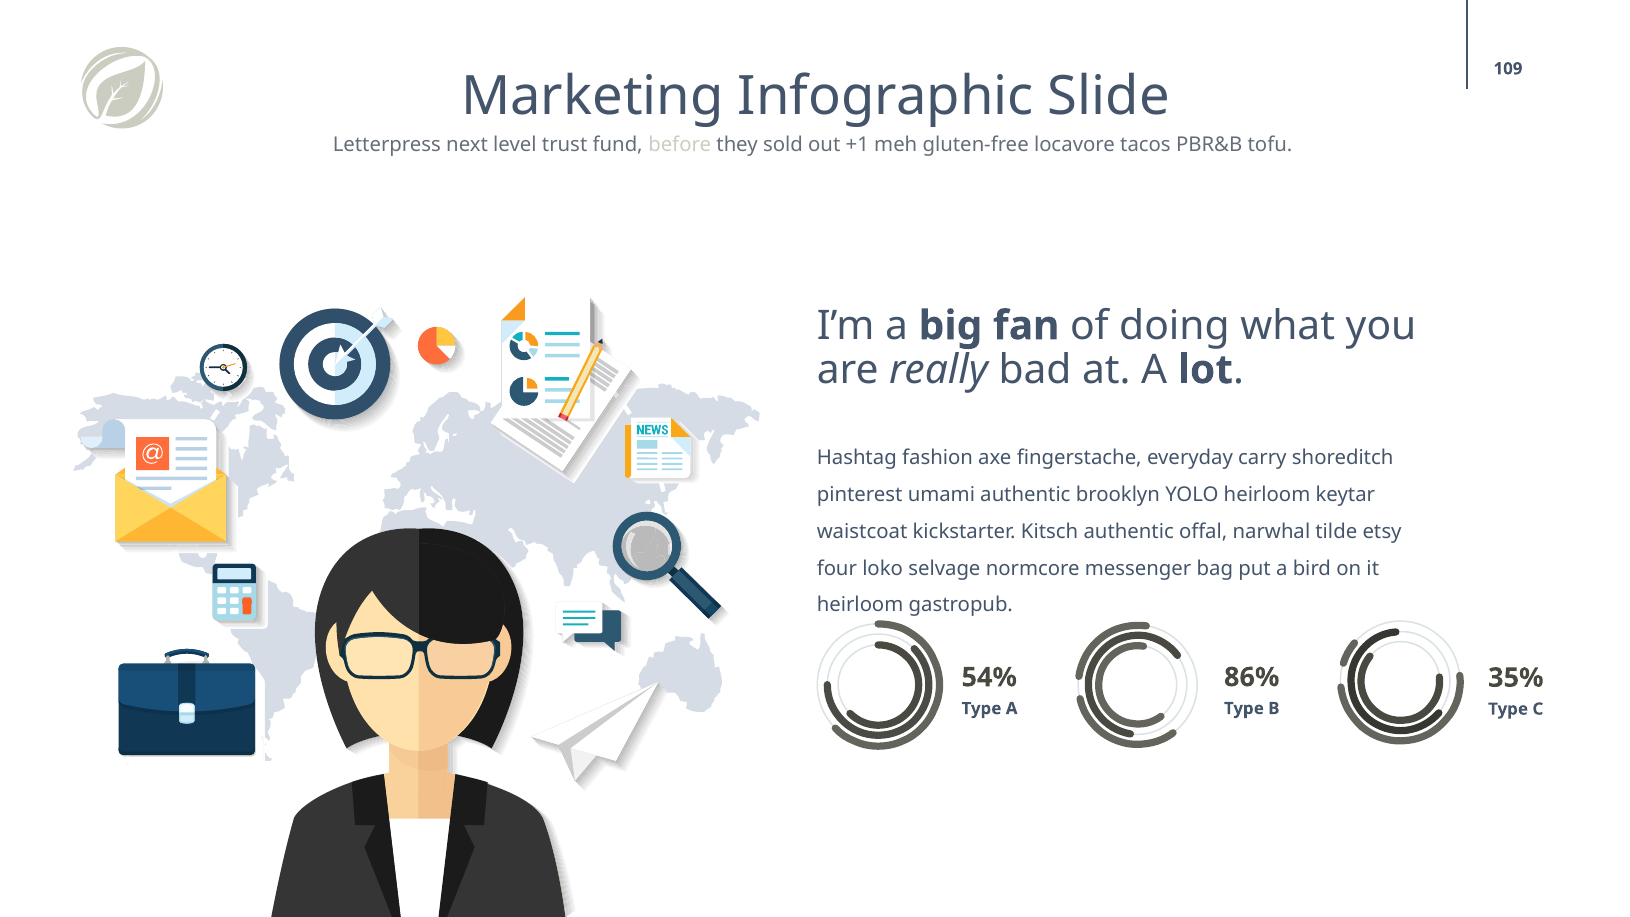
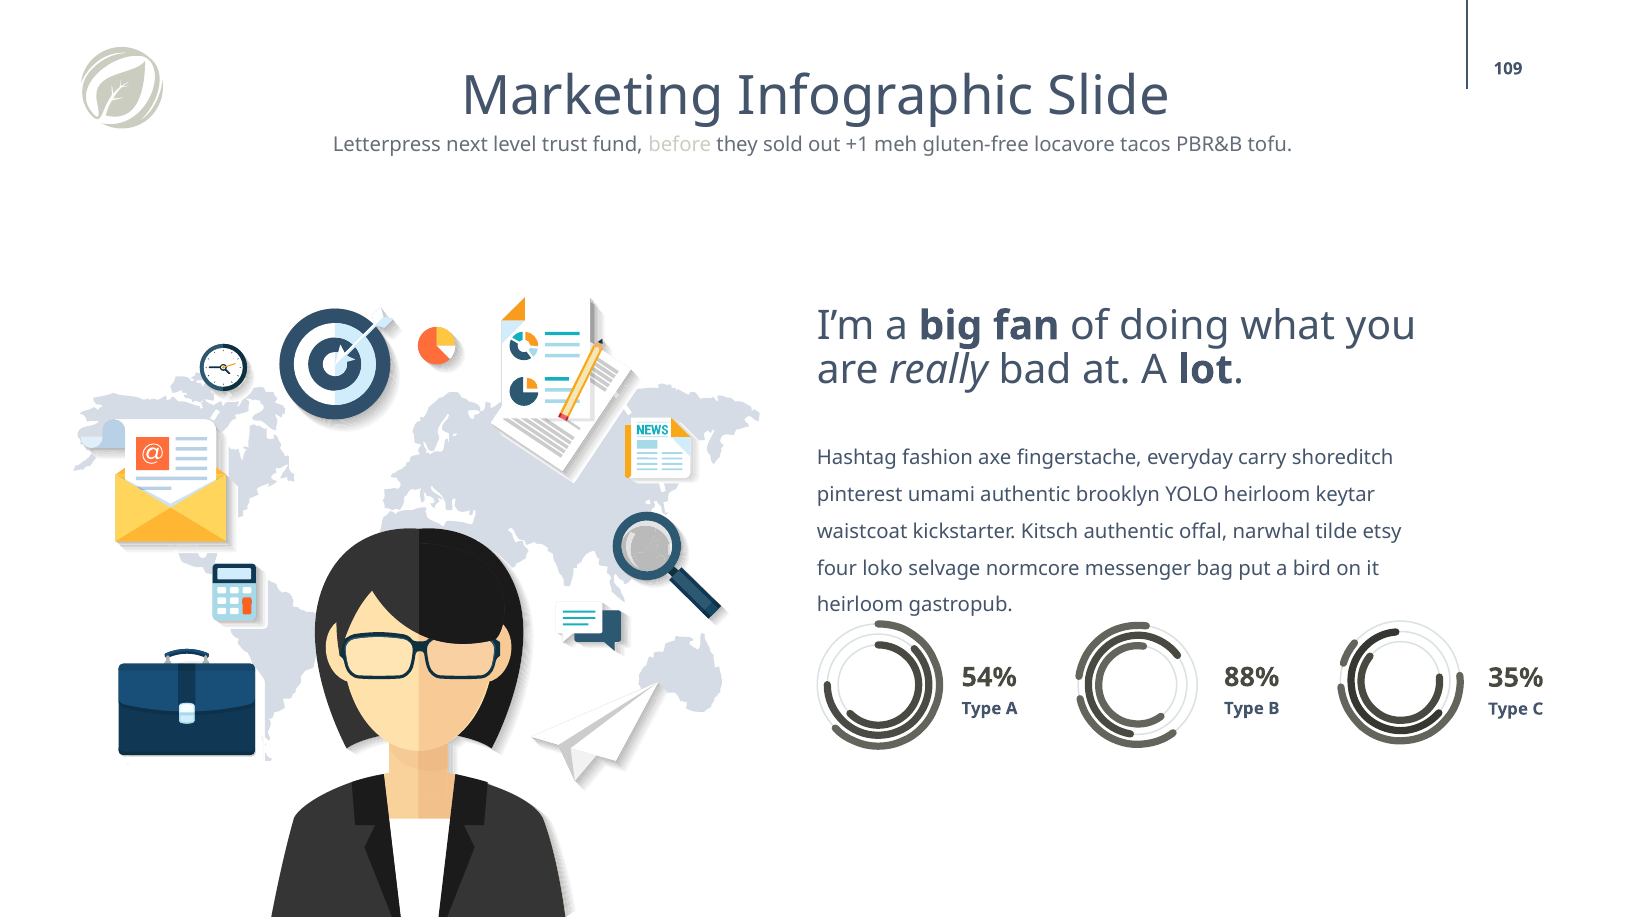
86%: 86% -> 88%
